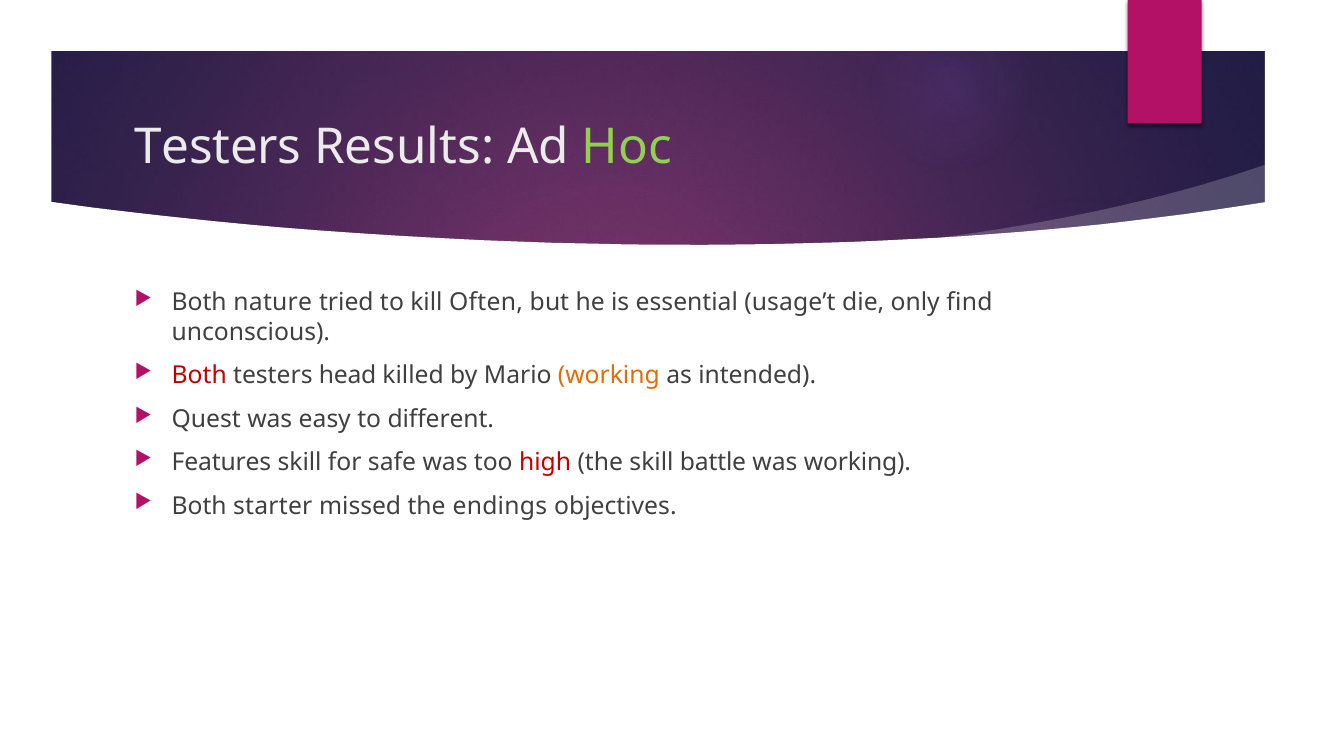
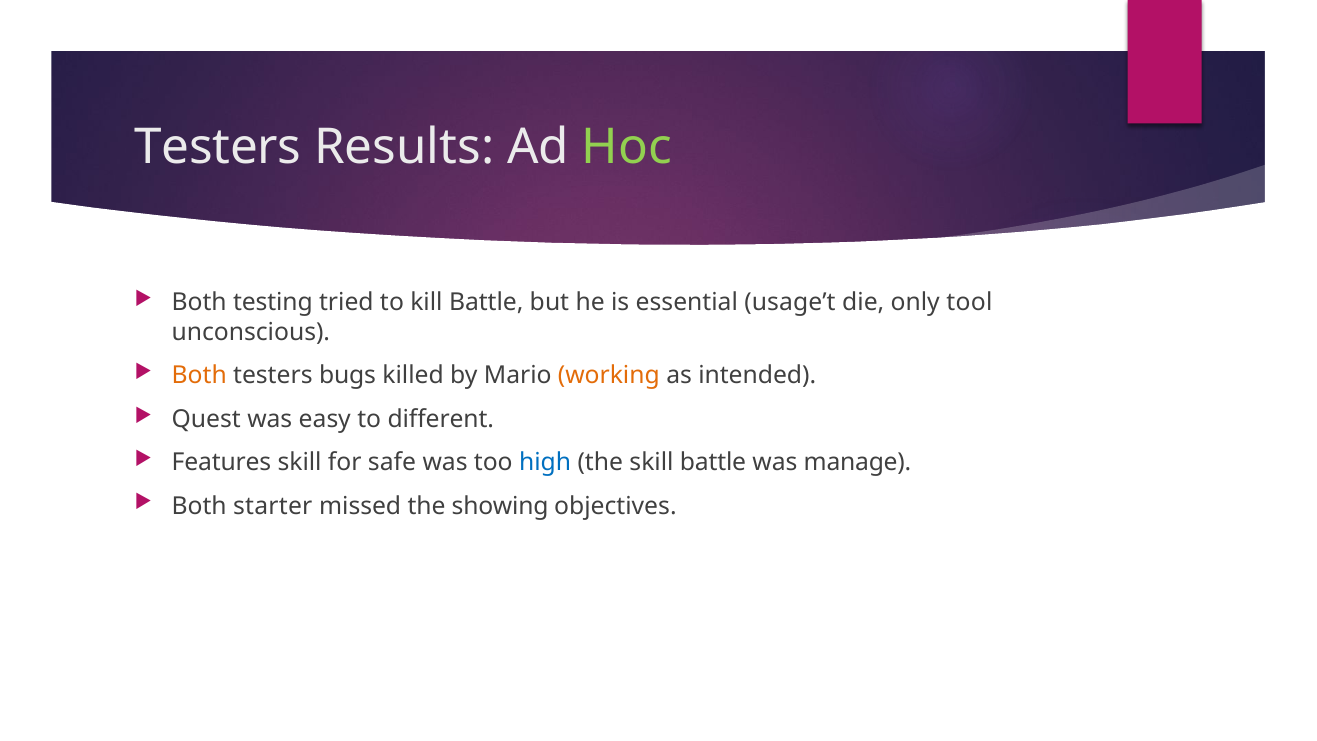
nature: nature -> testing
kill Often: Often -> Battle
find: find -> tool
Both at (199, 376) colour: red -> orange
head: head -> bugs
high colour: red -> blue
was working: working -> manage
endings: endings -> showing
